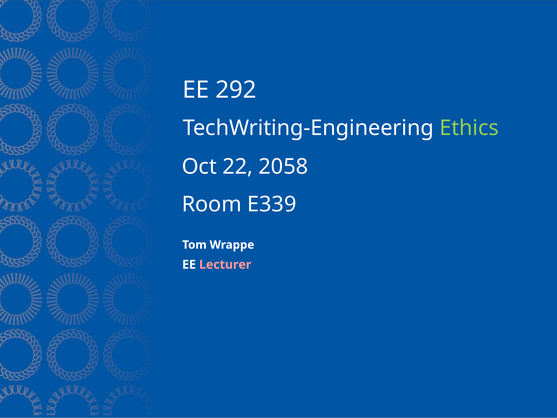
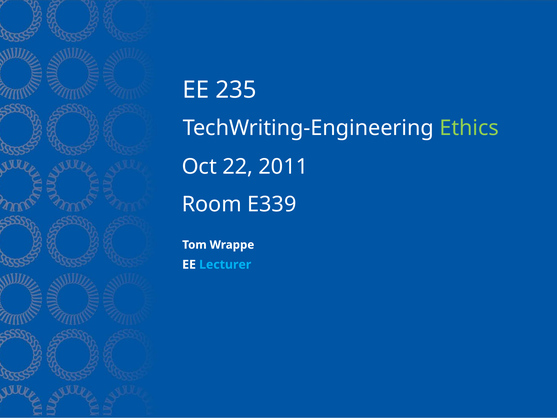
292: 292 -> 235
2058: 2058 -> 2011
Lecturer colour: pink -> light blue
